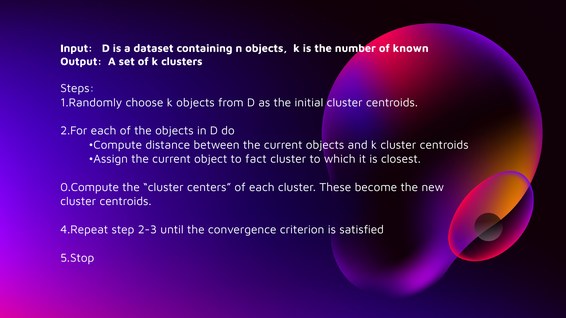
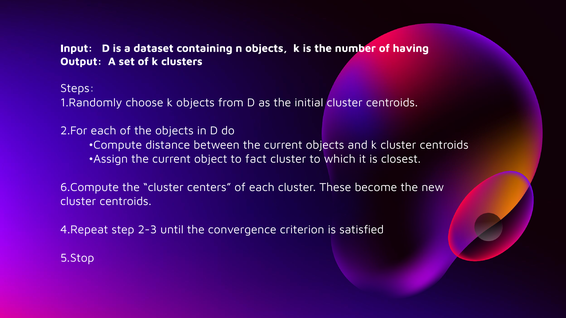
known: known -> having
0.Compute: 0.Compute -> 6.Compute
